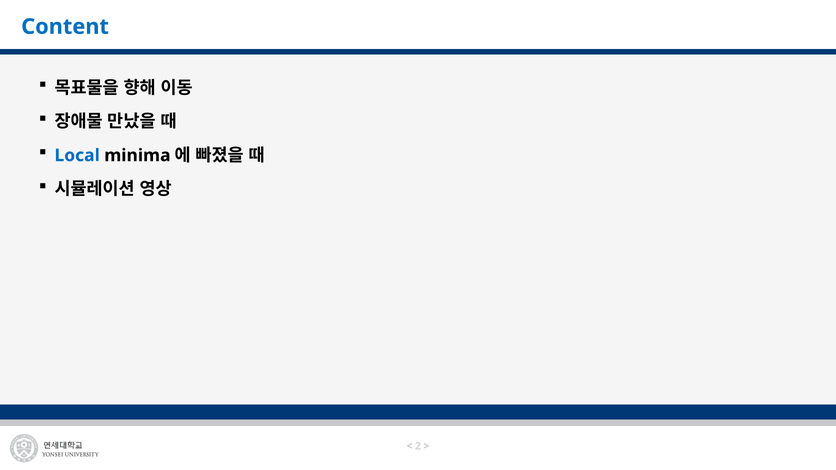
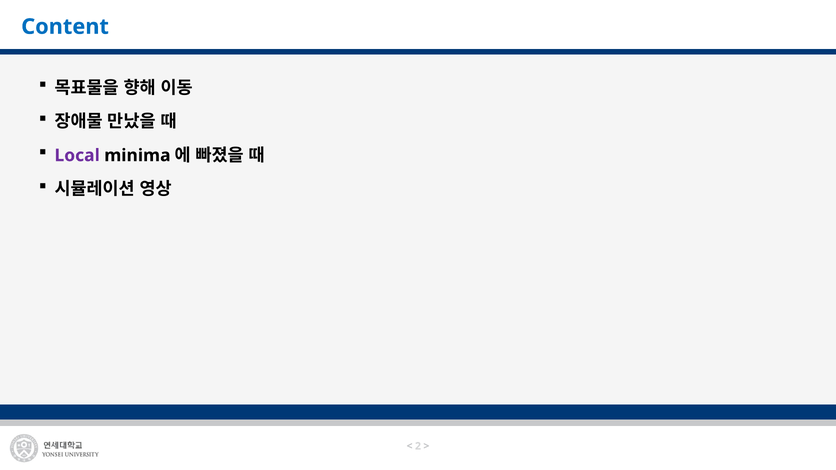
Local colour: blue -> purple
